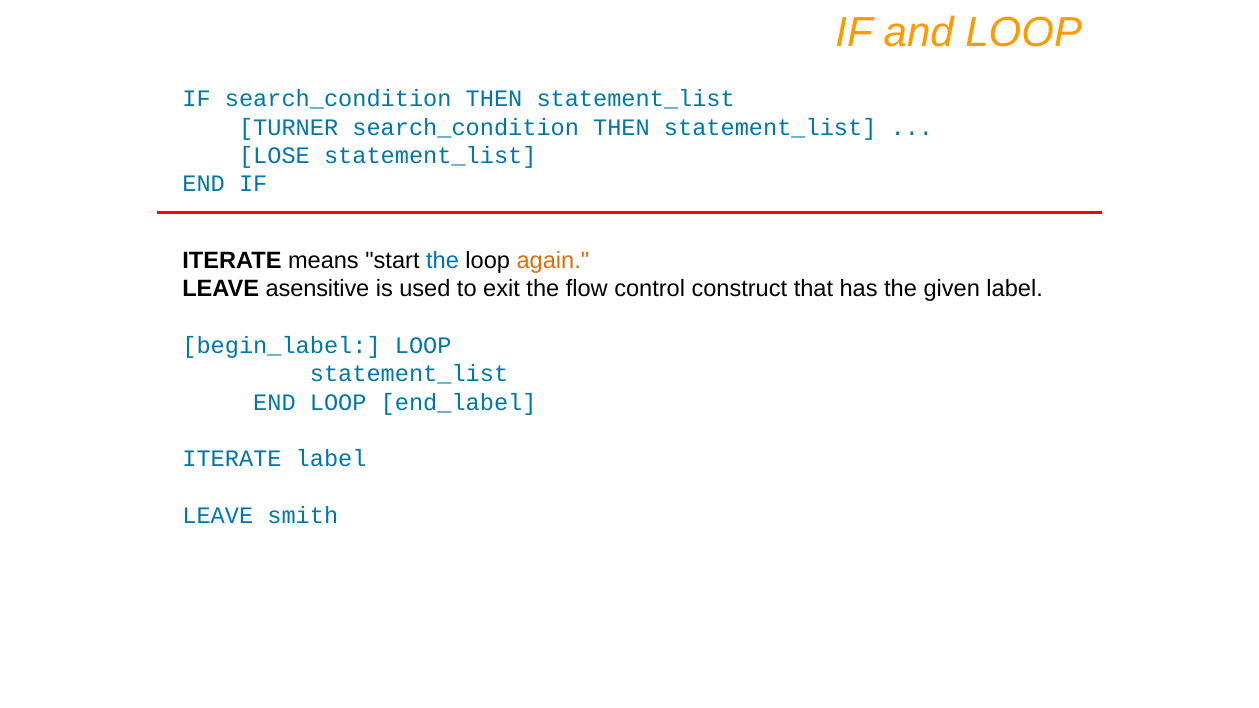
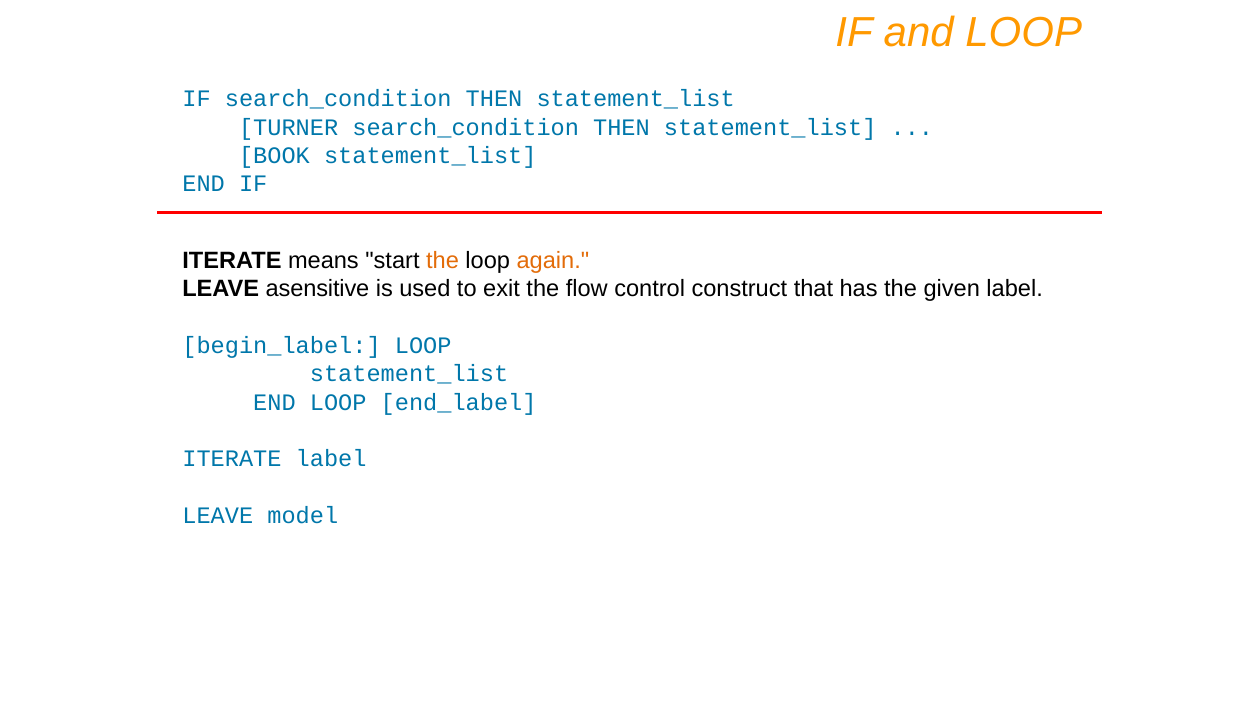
LOSE: LOSE -> BOOK
the at (443, 261) colour: blue -> orange
smith: smith -> model
